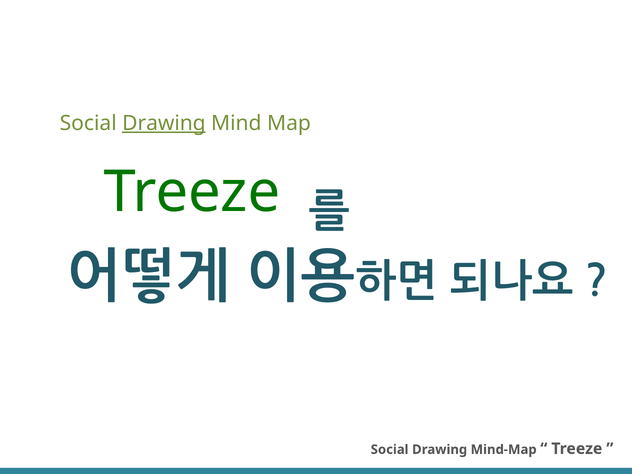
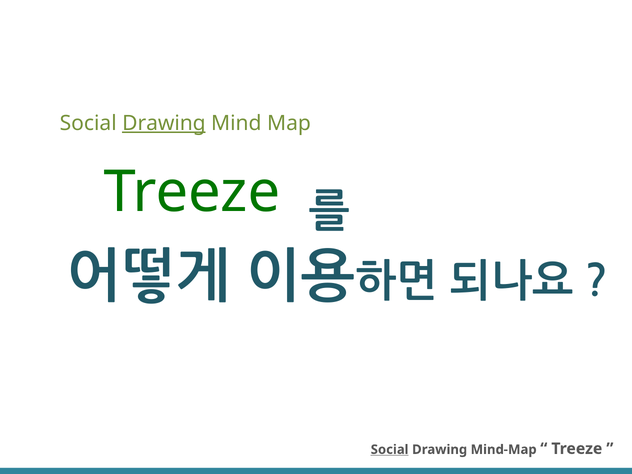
Social at (390, 450) underline: none -> present
